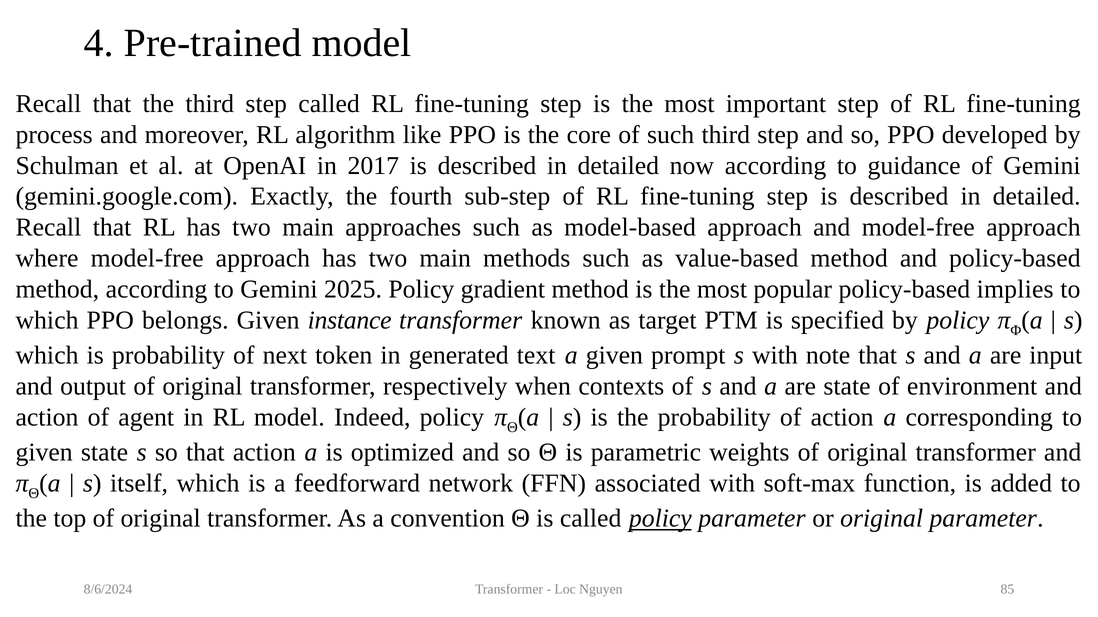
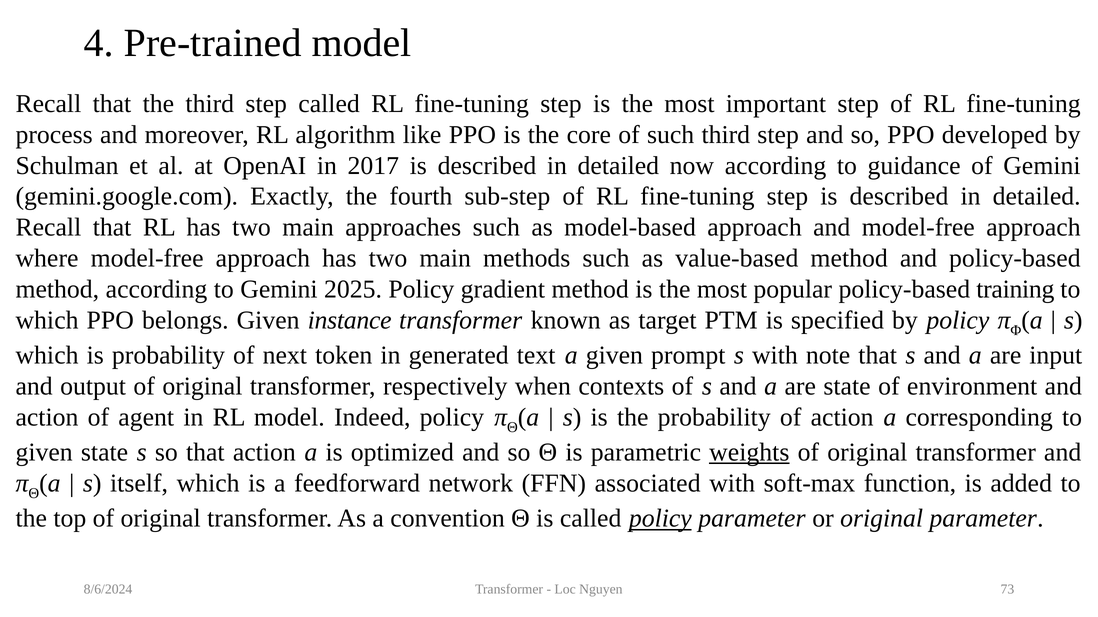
implies: implies -> training
weights underline: none -> present
85: 85 -> 73
